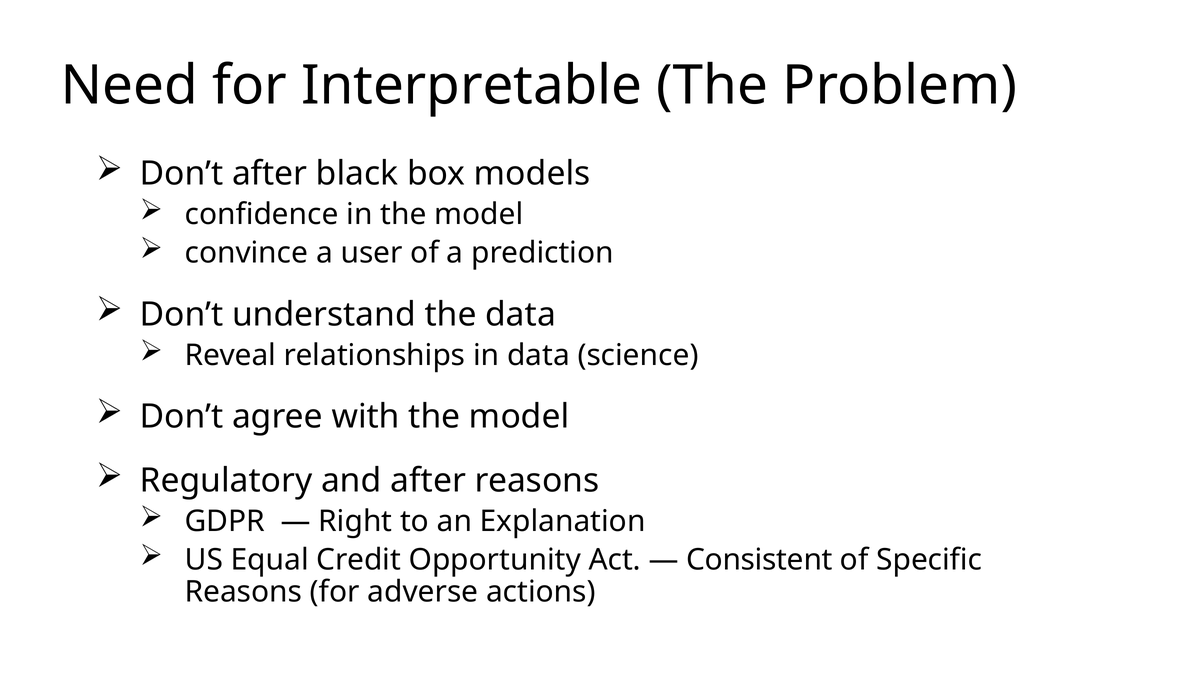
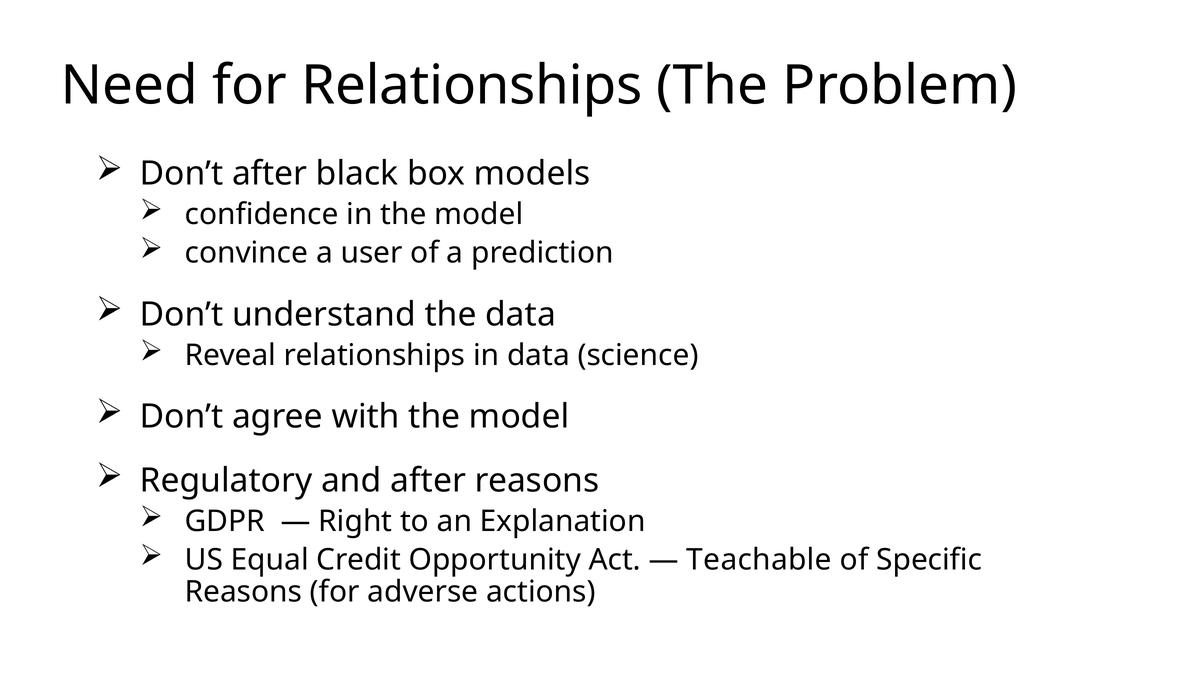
for Interpretable: Interpretable -> Relationships
Consistent: Consistent -> Teachable
